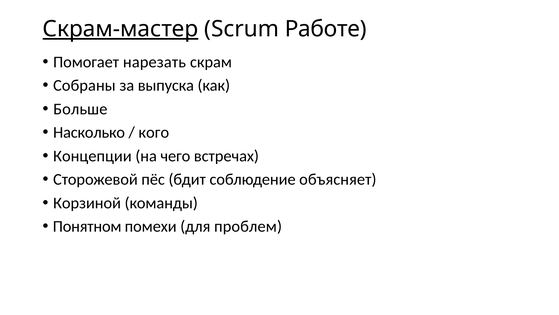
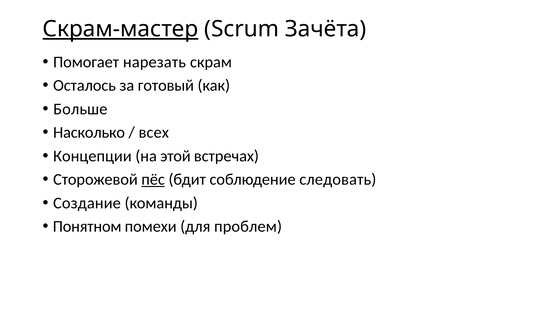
Работе: Работе -> Зачёта
Собраны: Собраны -> Осталось
выпуска: выпуска -> готовый
кого: кого -> всех
чего: чего -> этой
пёс underline: none -> present
объясняет: объясняет -> следовать
Корзиной: Корзиной -> Создание
